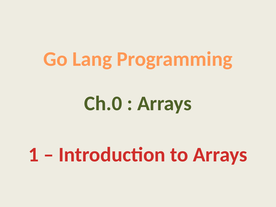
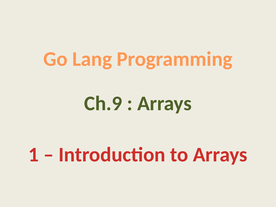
Ch.0: Ch.0 -> Ch.9
